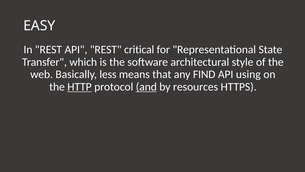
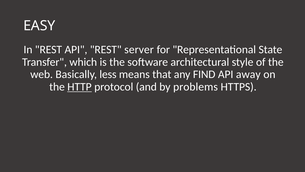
critical: critical -> server
using: using -> away
and underline: present -> none
resources: resources -> problems
